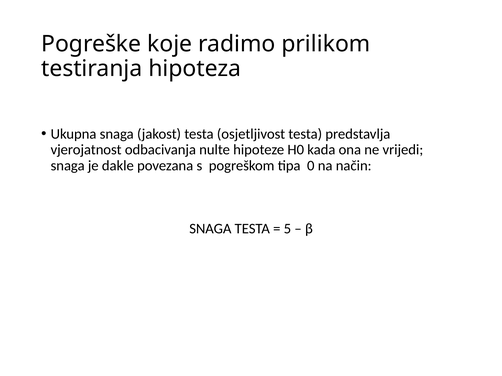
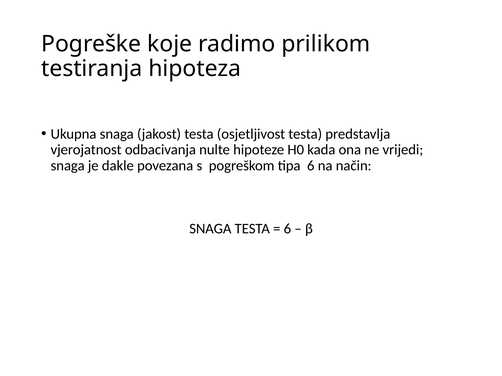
tipa 0: 0 -> 6
5 at (287, 229): 5 -> 6
